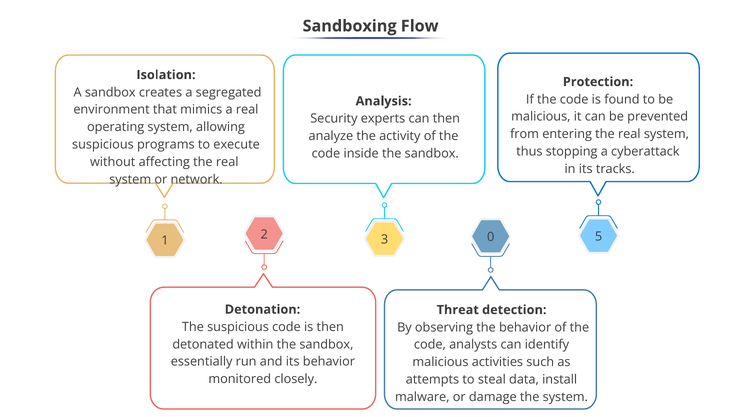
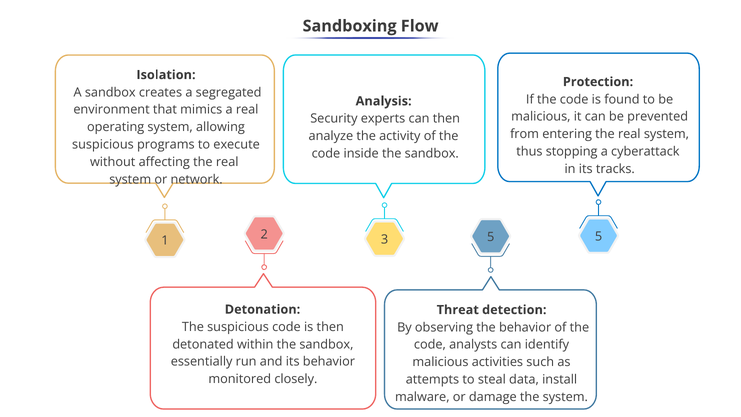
2 0: 0 -> 5
